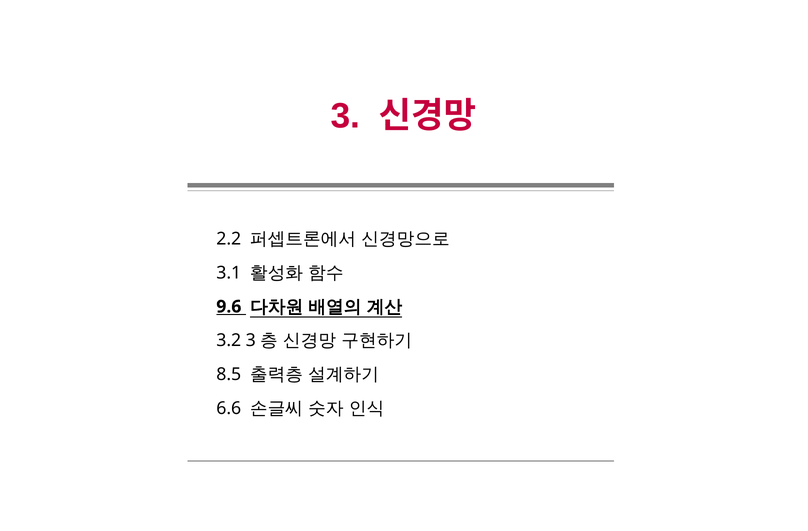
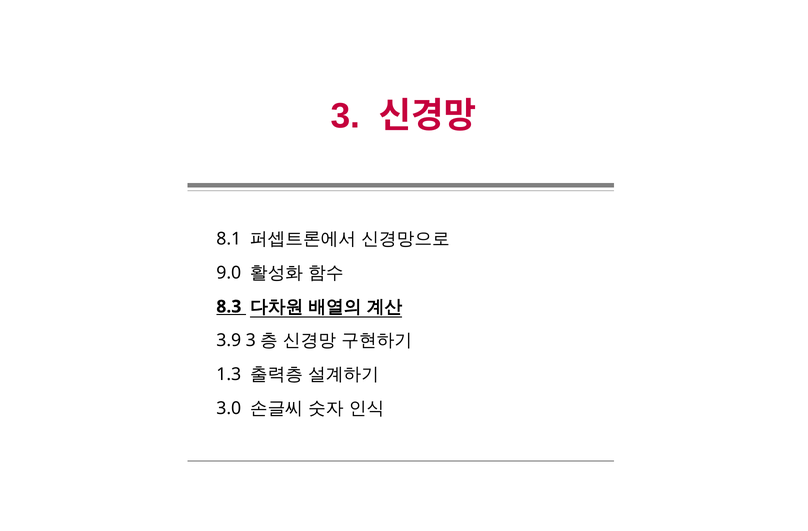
2.2: 2.2 -> 8.1
3.1: 3.1 -> 9.0
9.6: 9.6 -> 8.3
3.2: 3.2 -> 3.9
8.5: 8.5 -> 1.3
6.6: 6.6 -> 3.0
